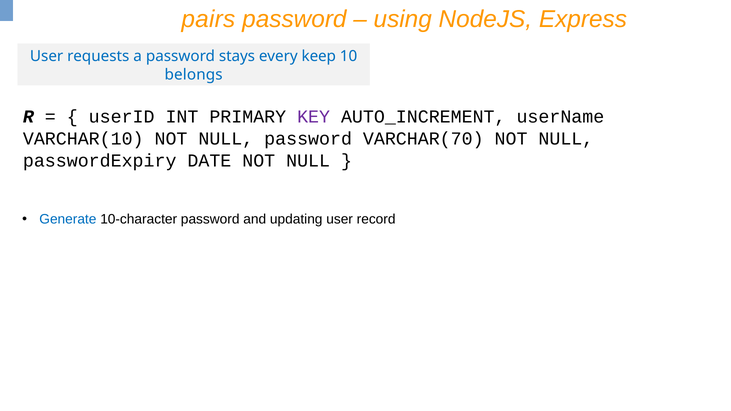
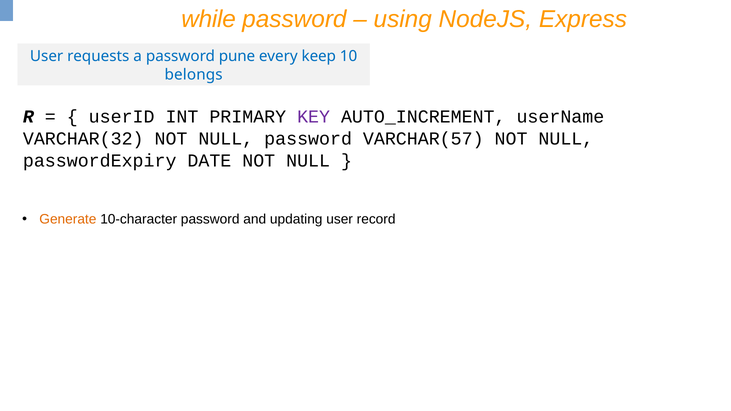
pairs: pairs -> while
stays: stays -> pune
VARCHAR(10: VARCHAR(10 -> VARCHAR(32
VARCHAR(70: VARCHAR(70 -> VARCHAR(57
Generate colour: blue -> orange
